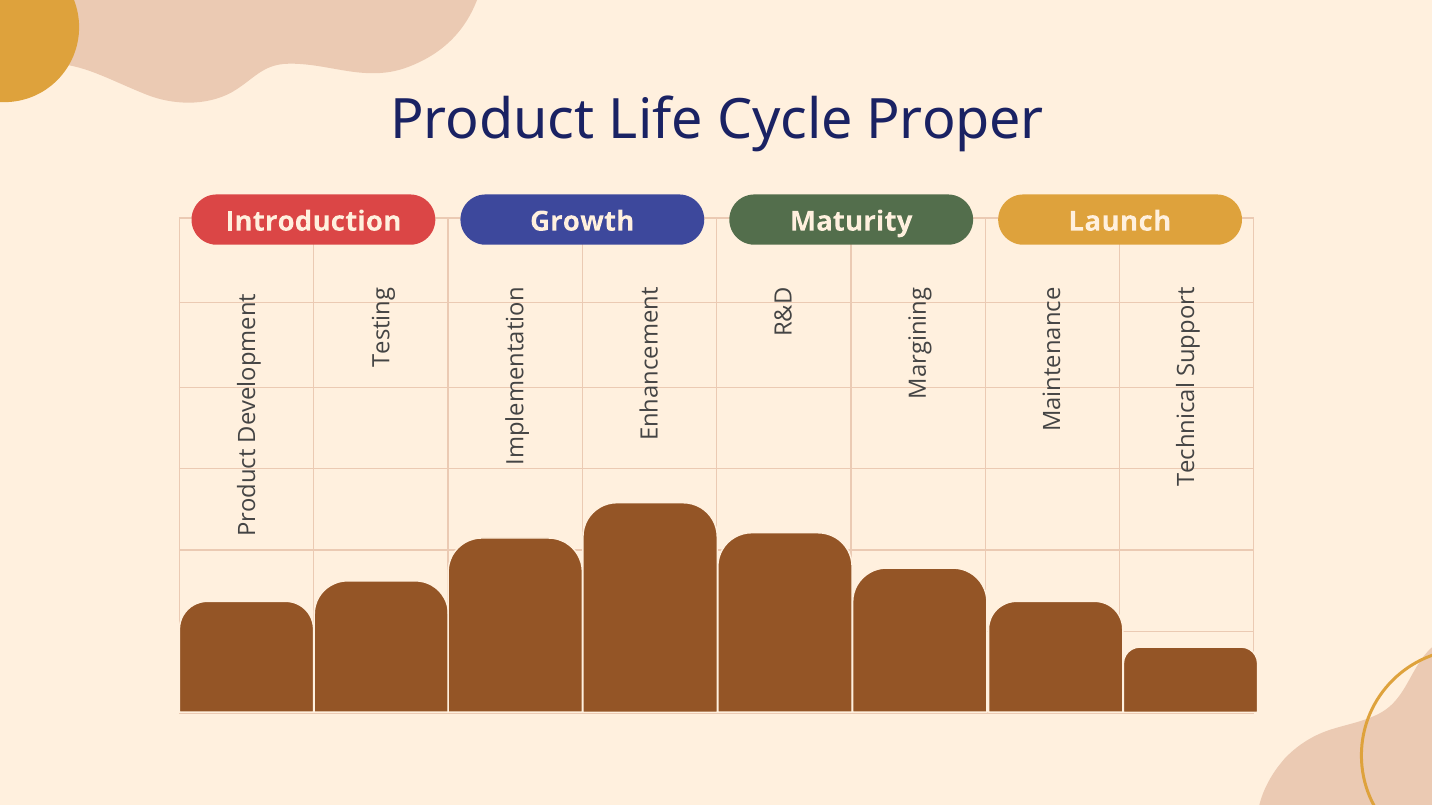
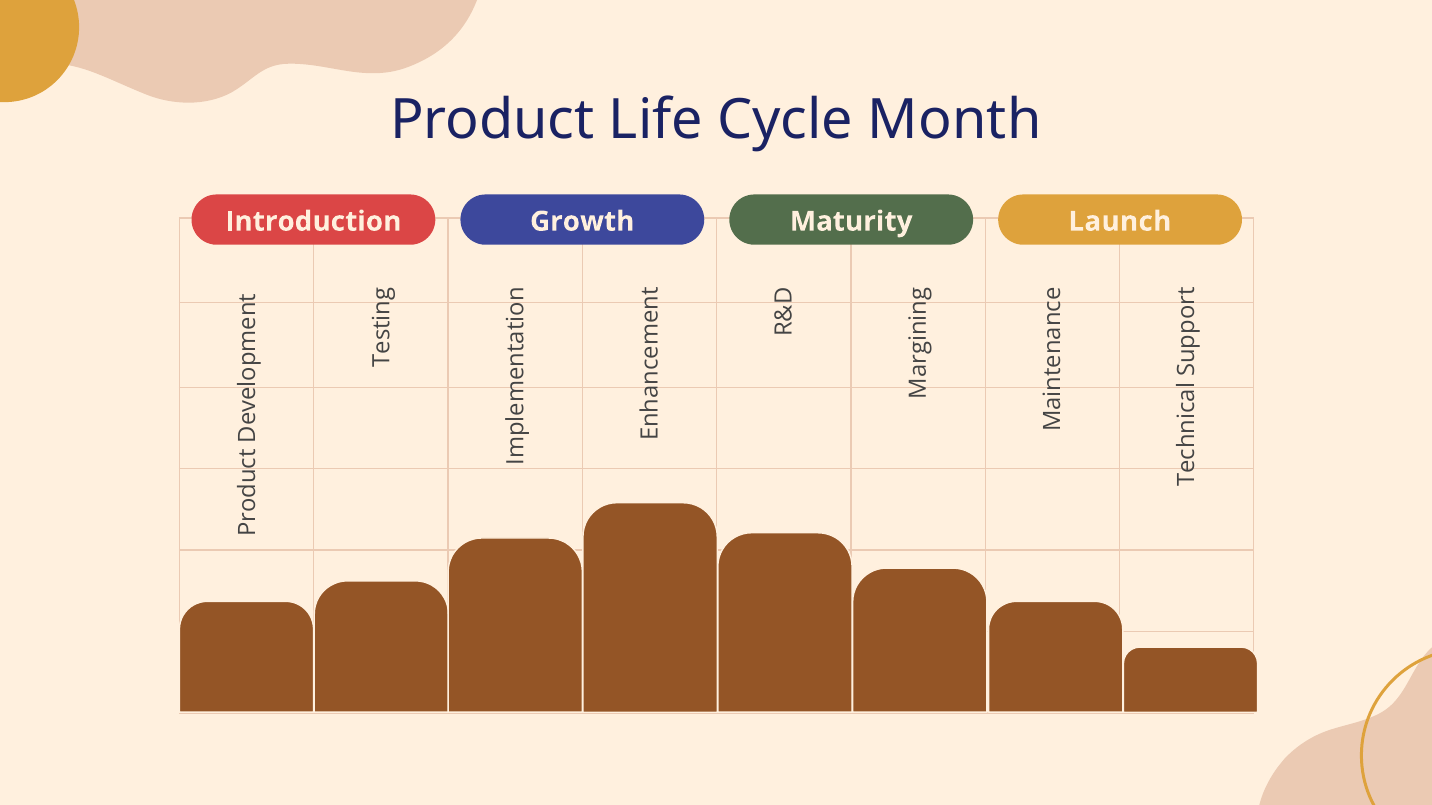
Proper: Proper -> Month
